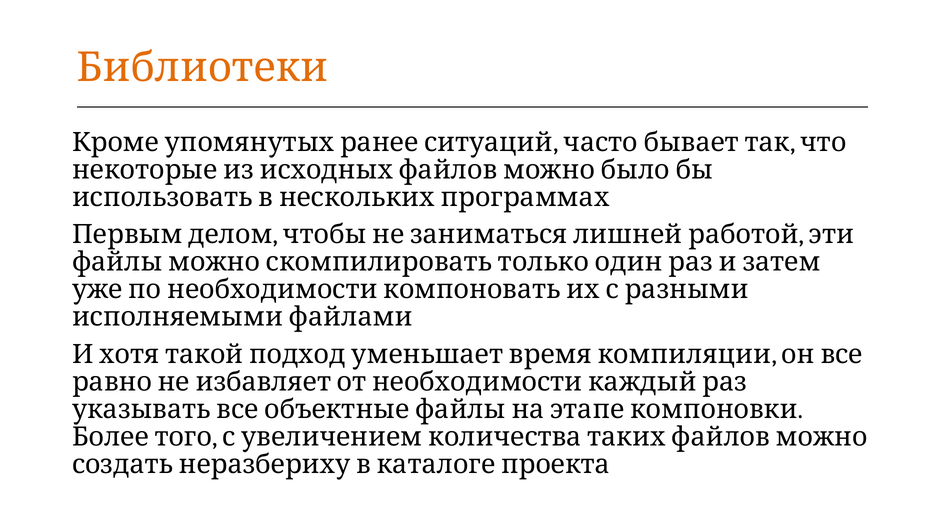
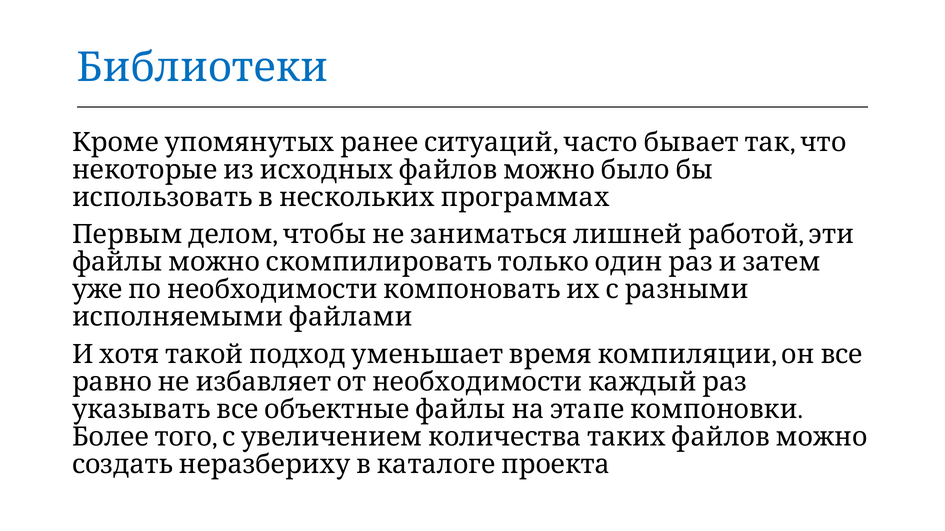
Библиотеки colour: orange -> blue
